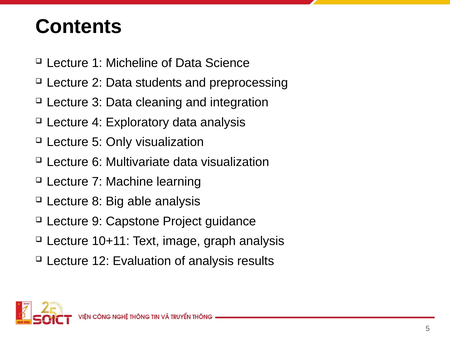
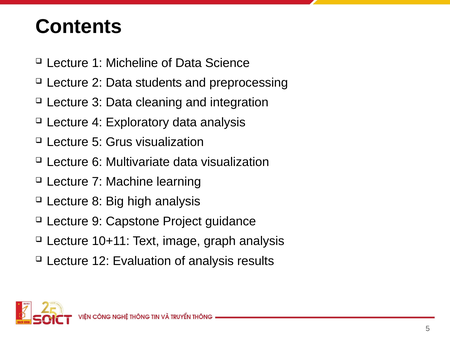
Only: Only -> Grus
able: able -> high
